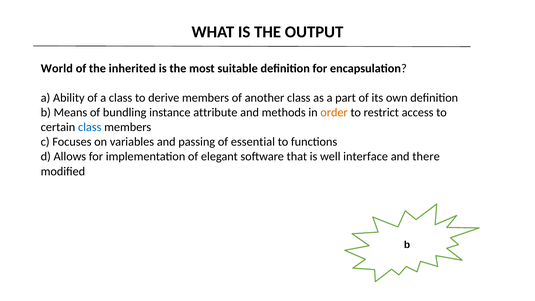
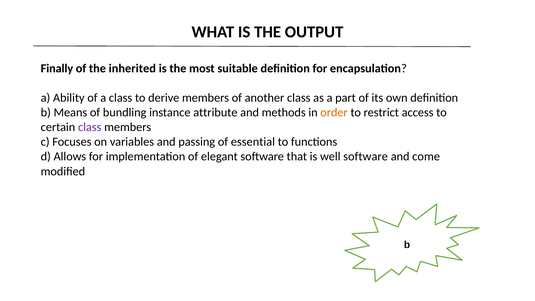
World: World -> Finally
class at (90, 127) colour: blue -> purple
well interface: interface -> software
there: there -> come
